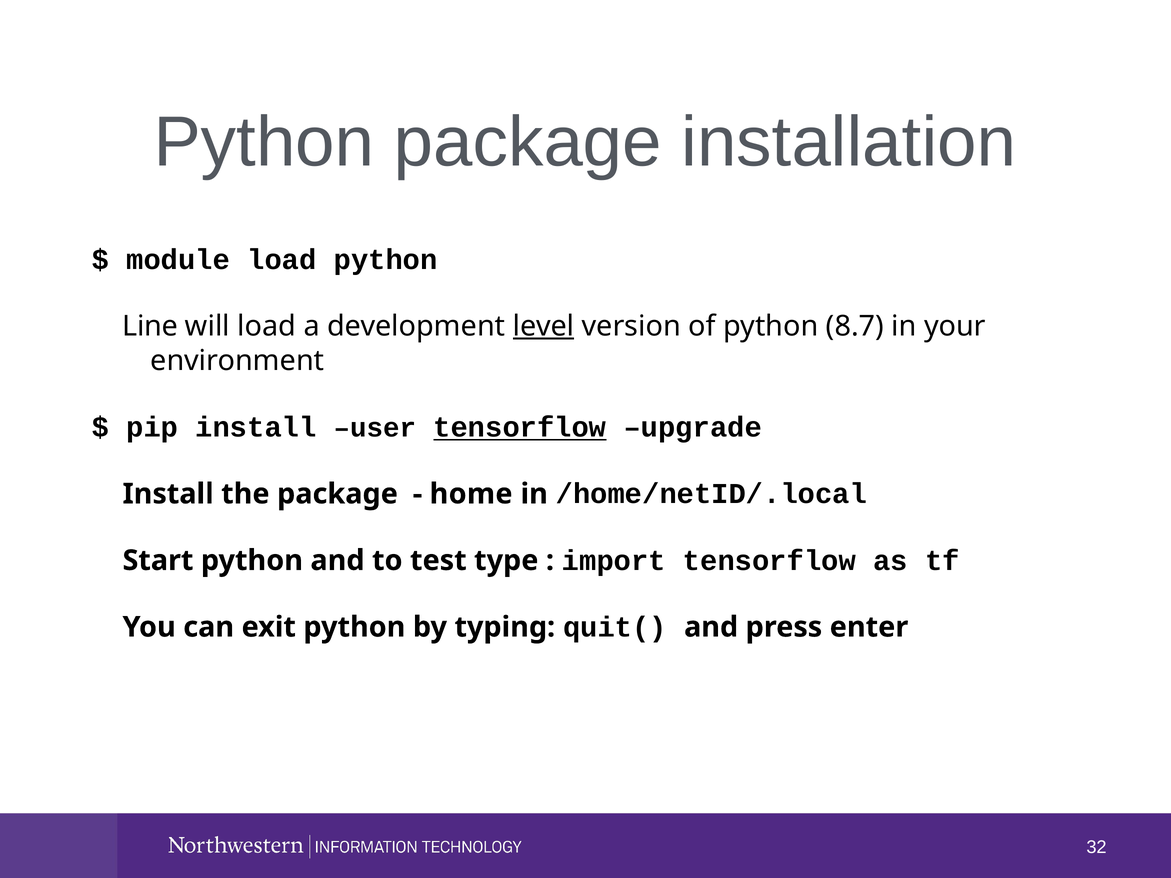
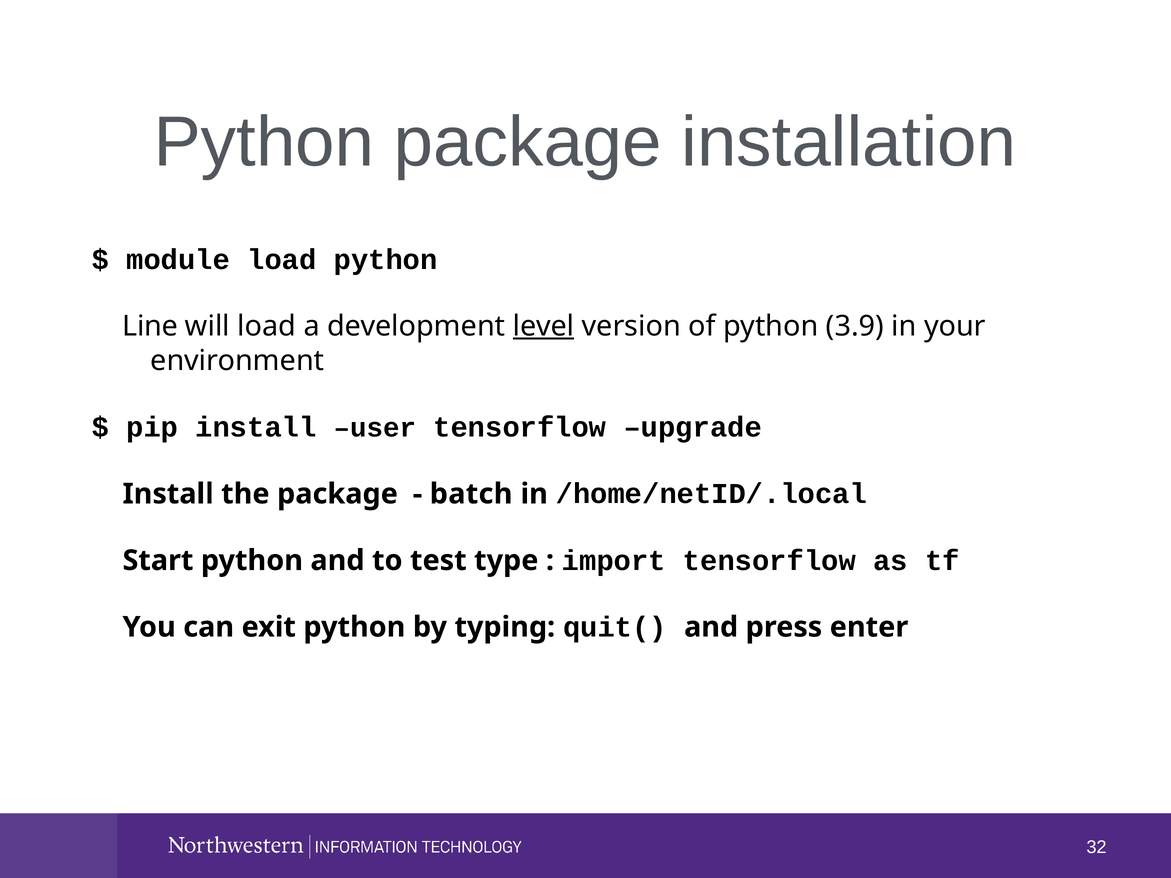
8.7: 8.7 -> 3.9
tensorflow at (520, 427) underline: present -> none
home: home -> batch
